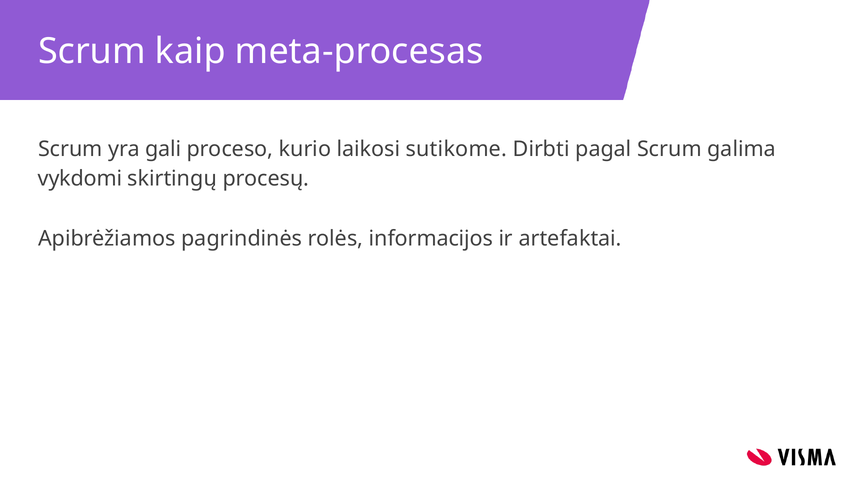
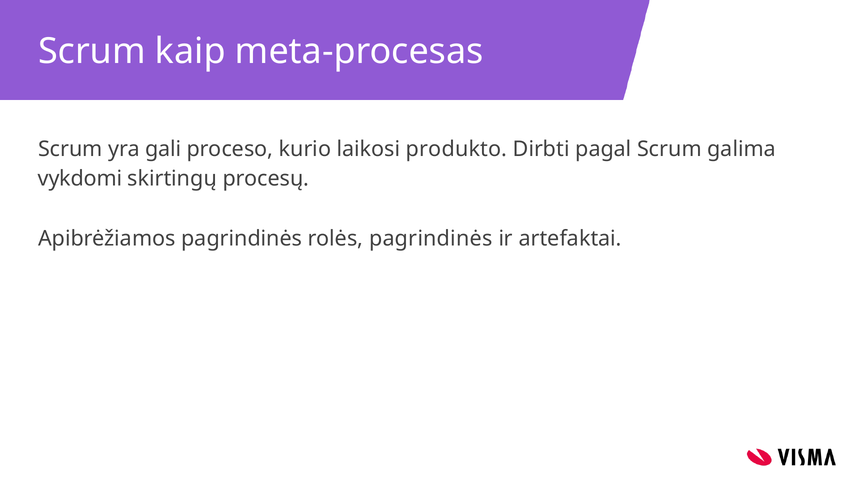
sutikome: sutikome -> produkto
rolės informacijos: informacijos -> pagrindinės
